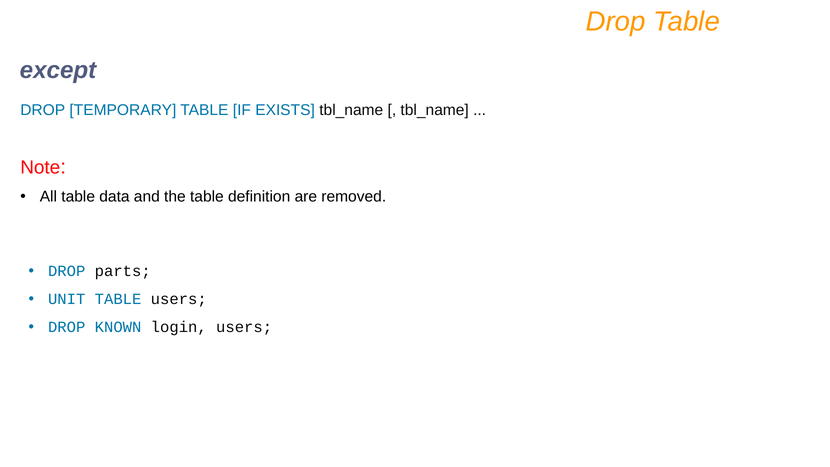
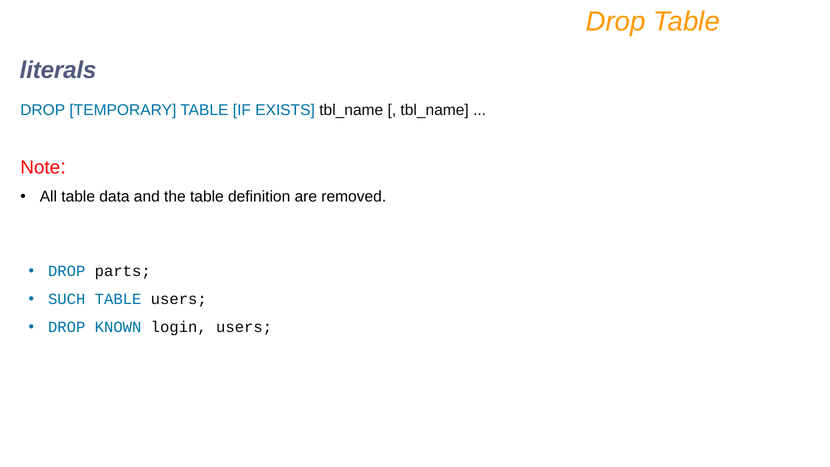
except: except -> literals
UNIT: UNIT -> SUCH
